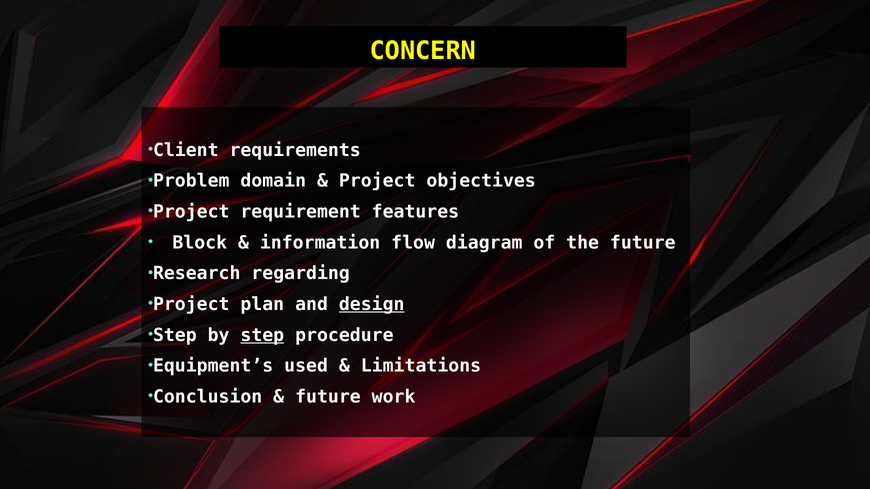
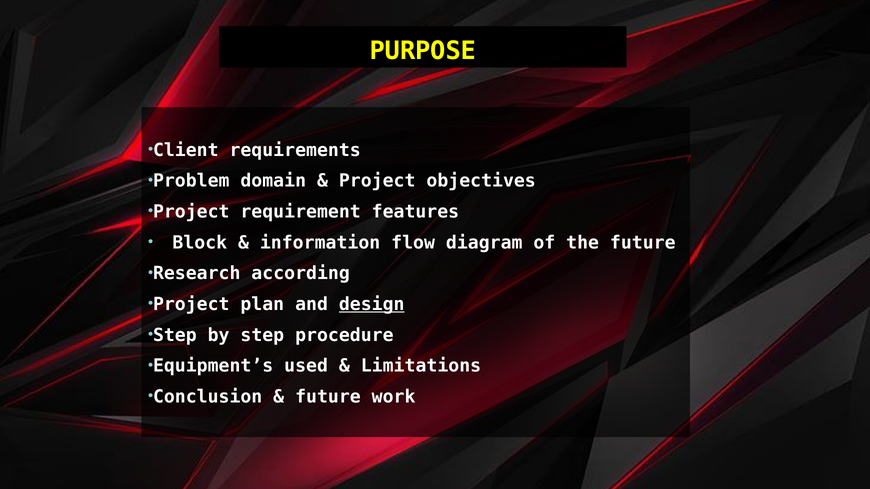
CONCERN: CONCERN -> PURPOSE
regarding: regarding -> according
step at (262, 335) underline: present -> none
